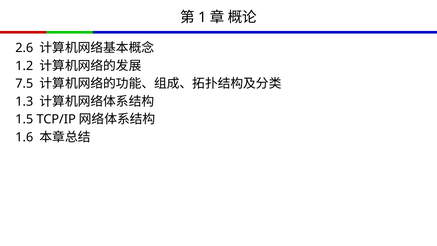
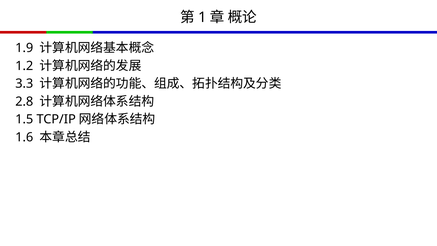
2.6: 2.6 -> 1.9
7.5: 7.5 -> 3.3
1.3: 1.3 -> 2.8
